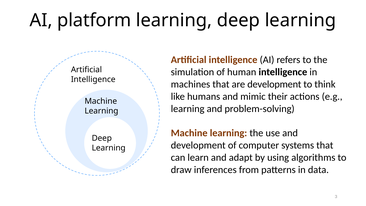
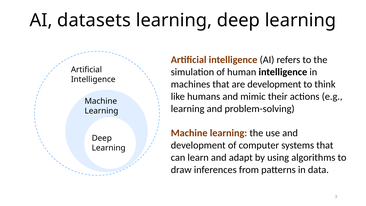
platform: platform -> datasets
